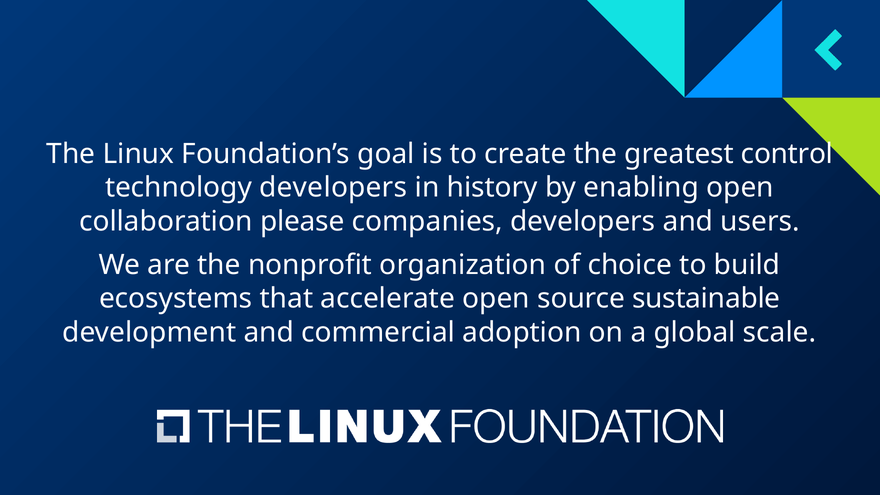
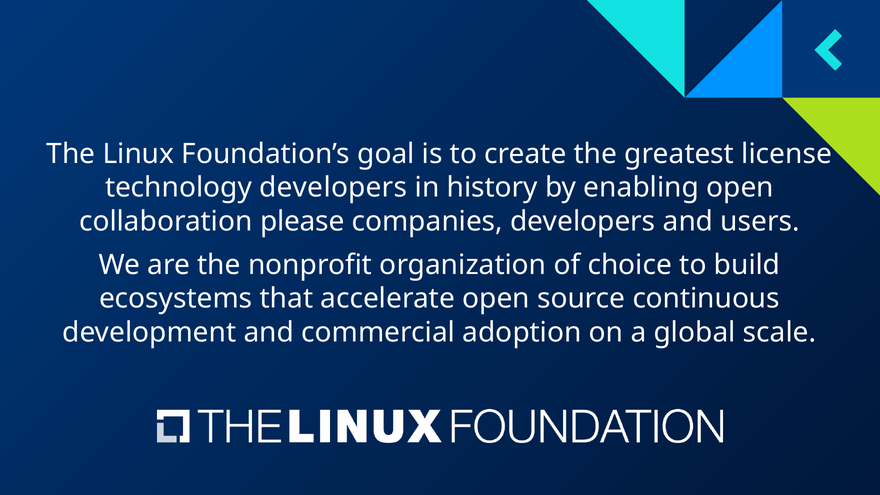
control: control -> license
sustainable: sustainable -> continuous
